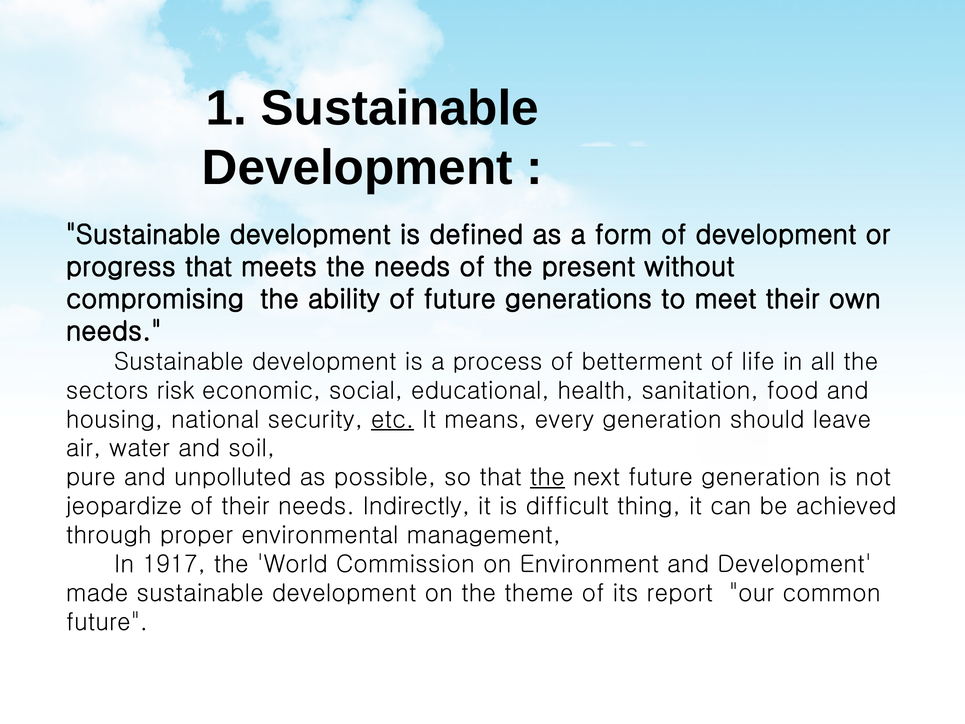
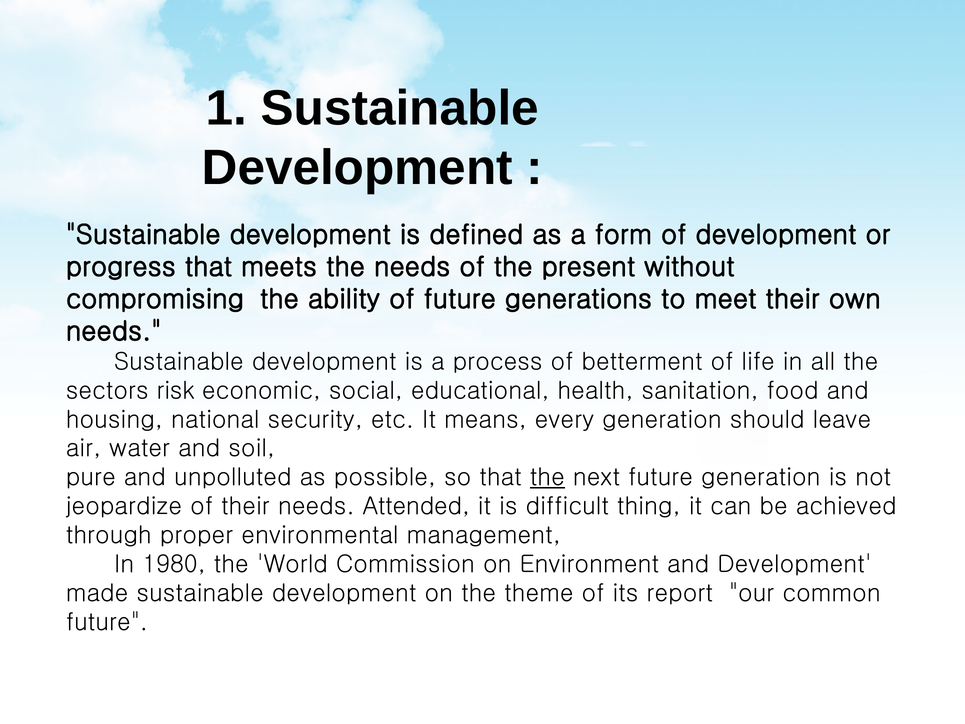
etc underline: present -> none
Indirectly: Indirectly -> Attended
1917: 1917 -> 1980
